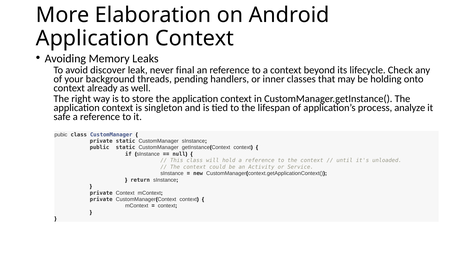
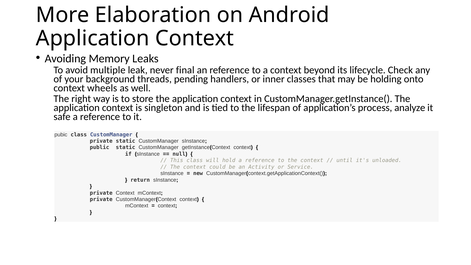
discover: discover -> multiple
already: already -> wheels
